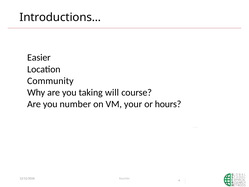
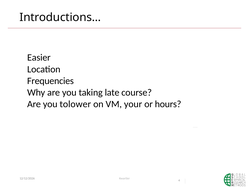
Community: Community -> Frequencies
will: will -> late
number: number -> tolower
